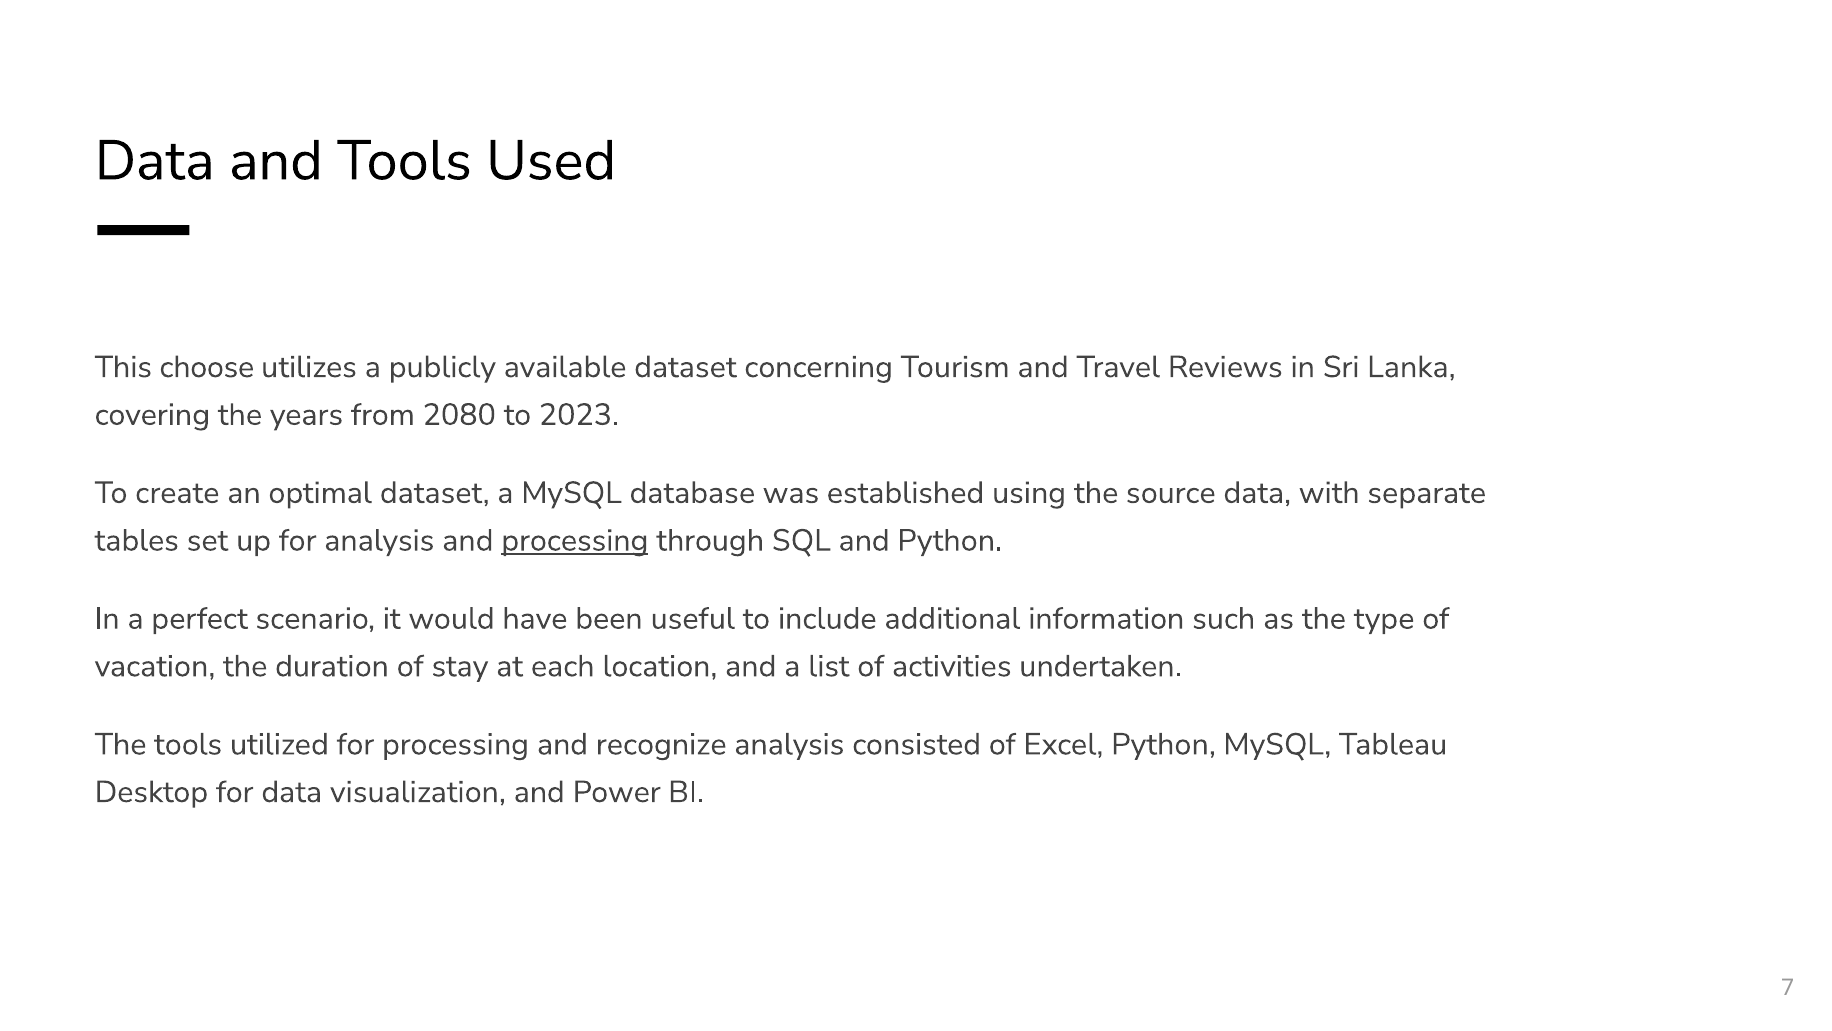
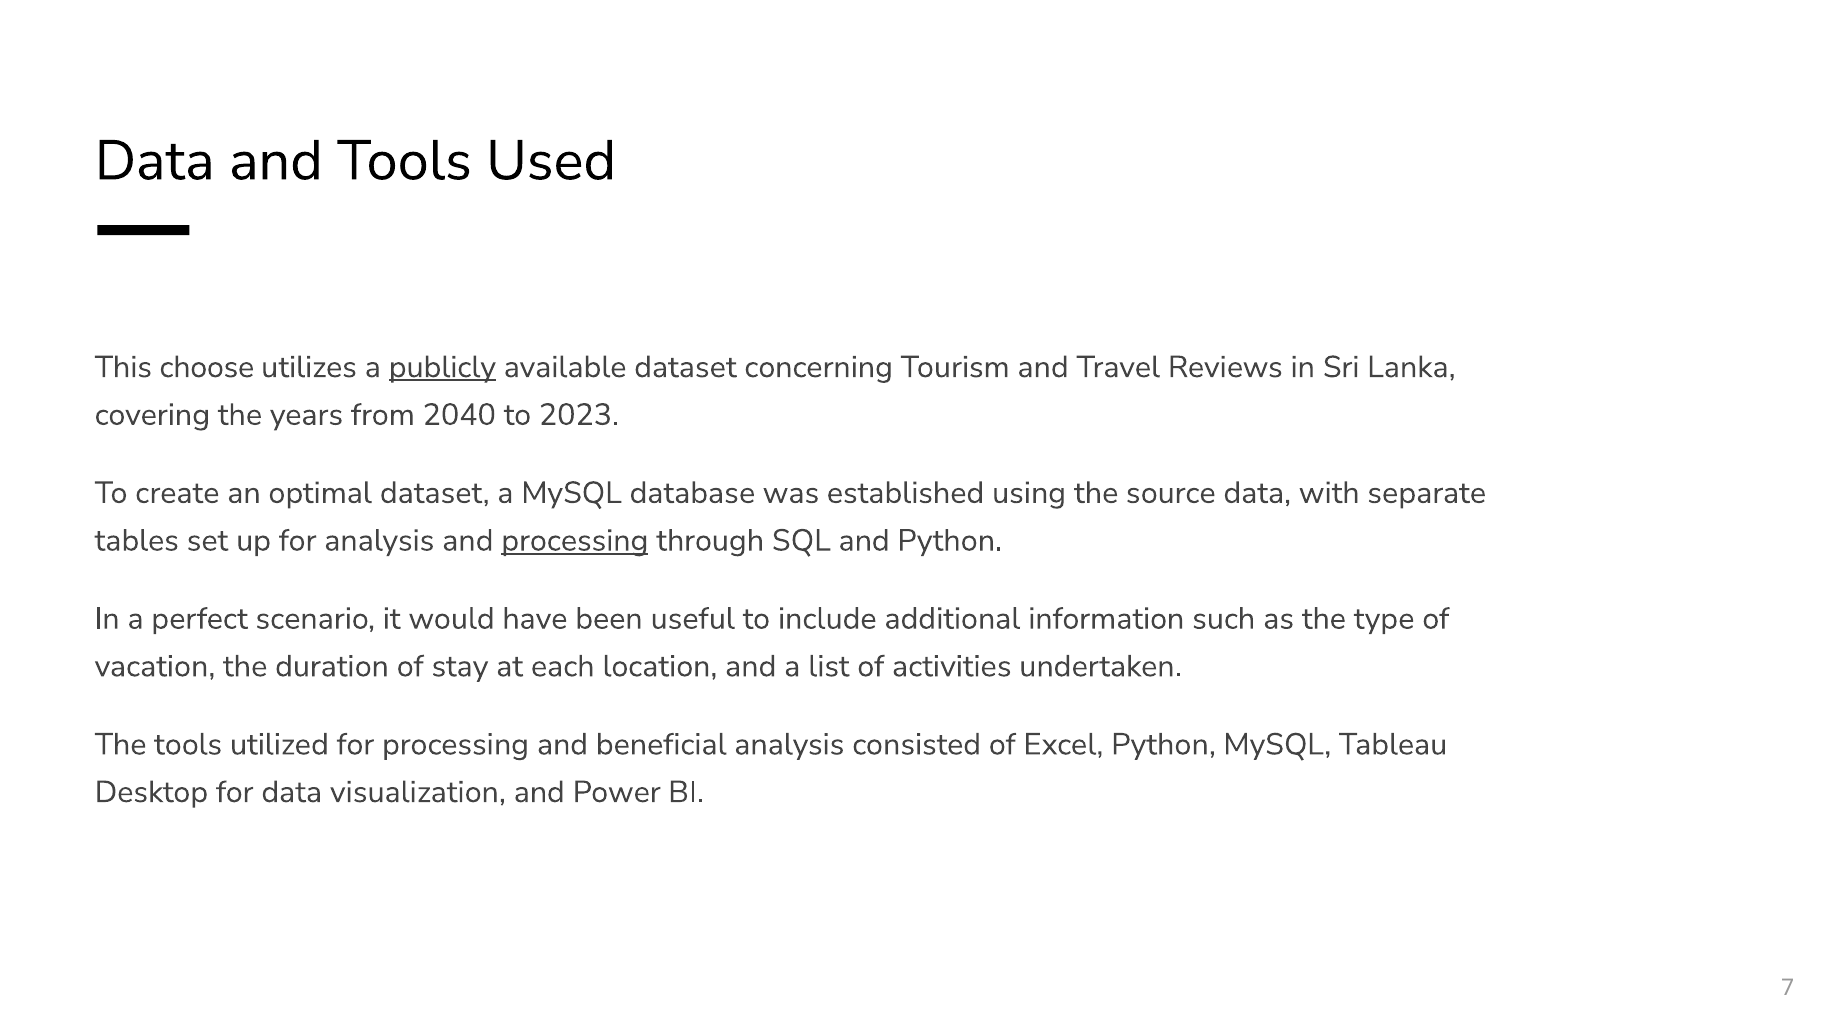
publicly underline: none -> present
2080: 2080 -> 2040
recognize: recognize -> beneficial
